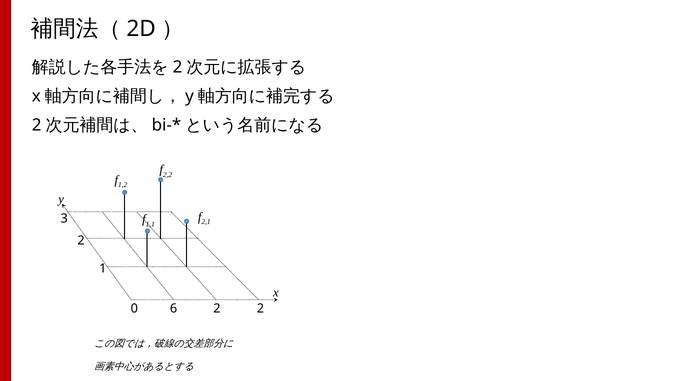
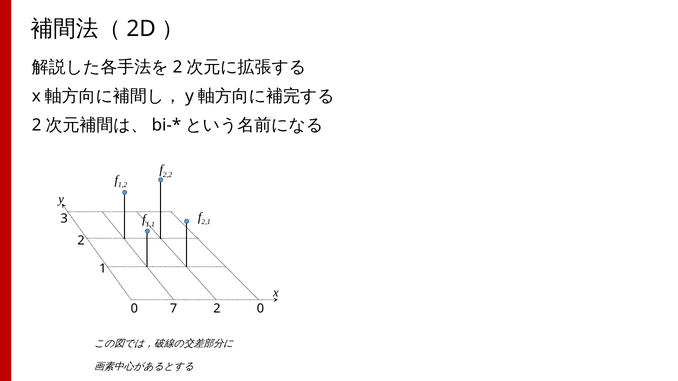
6: 6 -> 7
2 at (260, 309): 2 -> 0
